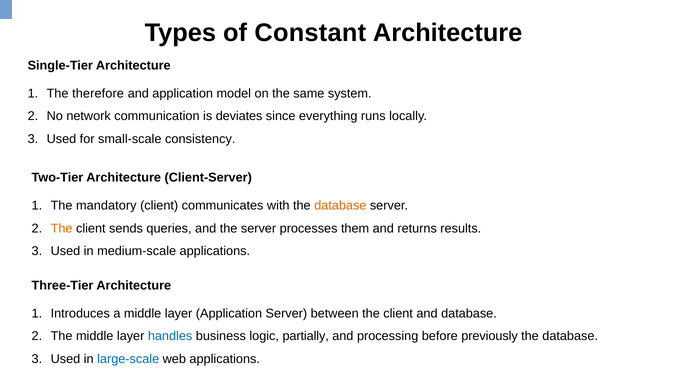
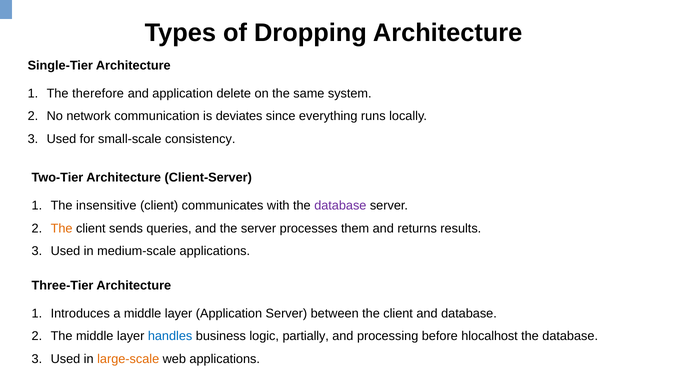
Constant: Constant -> Dropping
model: model -> delete
mandatory: mandatory -> insensitive
database at (340, 205) colour: orange -> purple
previously: previously -> hlocalhost
large-scale colour: blue -> orange
